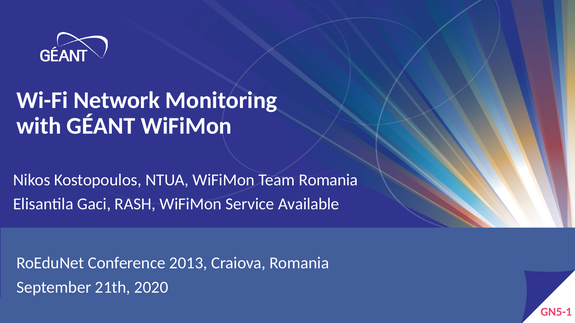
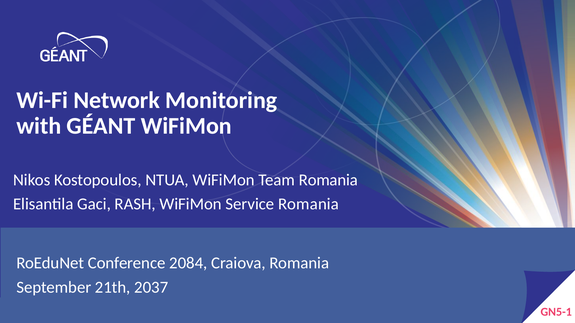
Service Available: Available -> Romania
2013: 2013 -> 2084
2020: 2020 -> 2037
